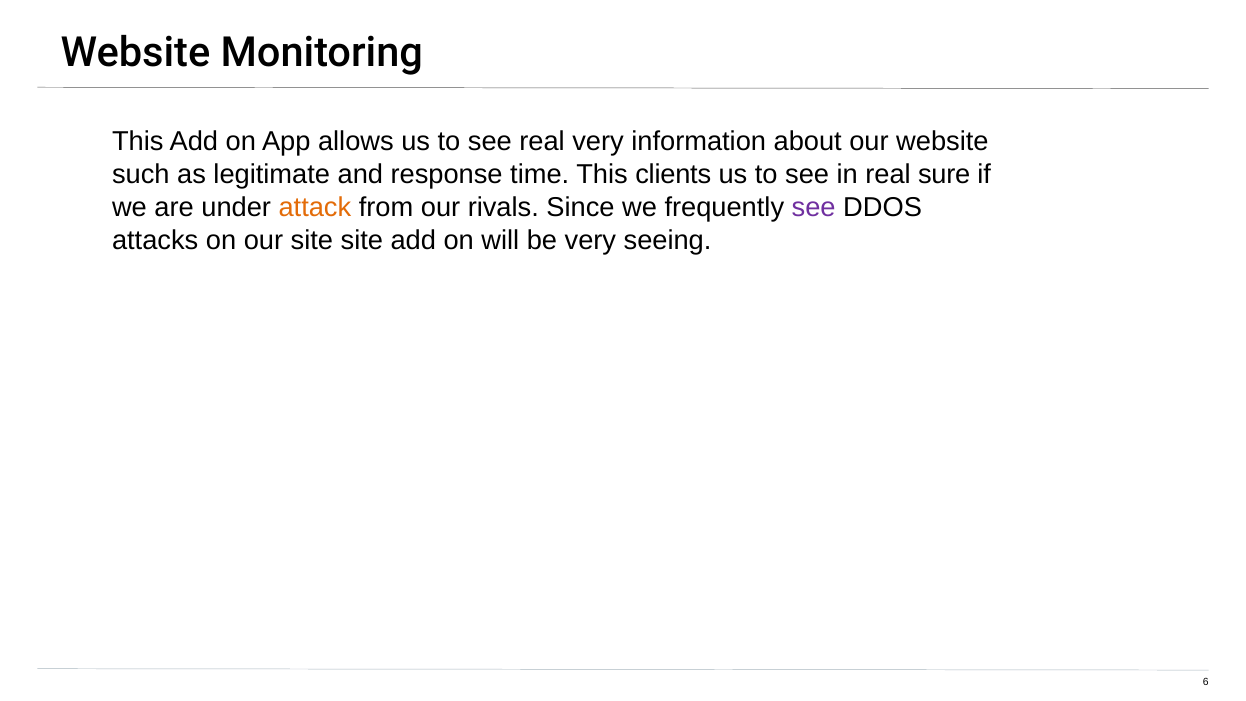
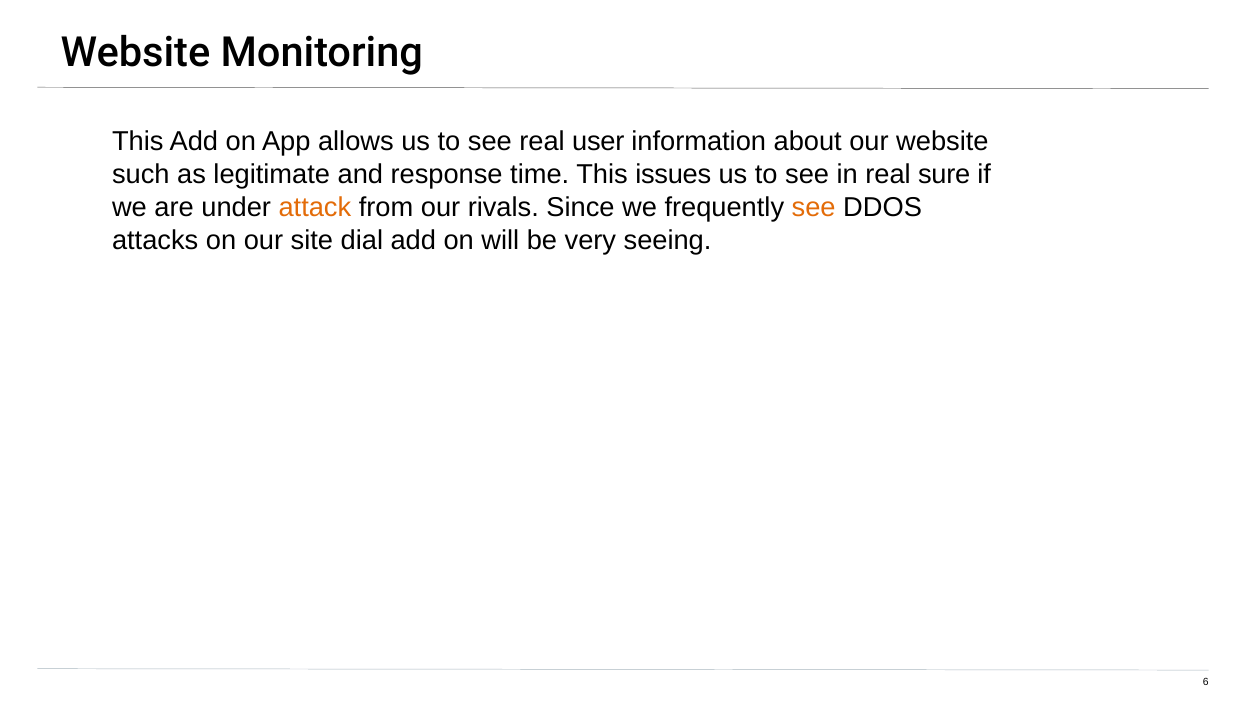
real very: very -> user
clients: clients -> issues
see at (814, 207) colour: purple -> orange
site site: site -> dial
